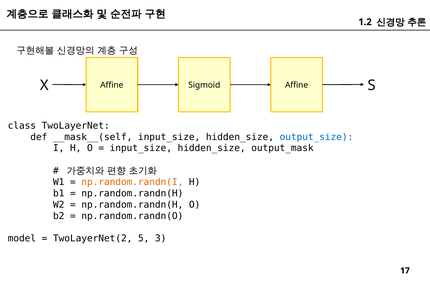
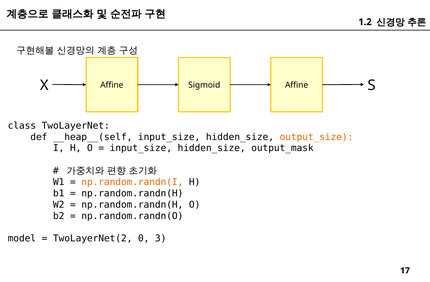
__mask__(self: __mask__(self -> __heap__(self
output_size colour: blue -> orange
5: 5 -> 0
